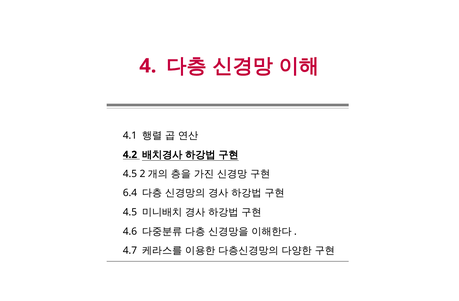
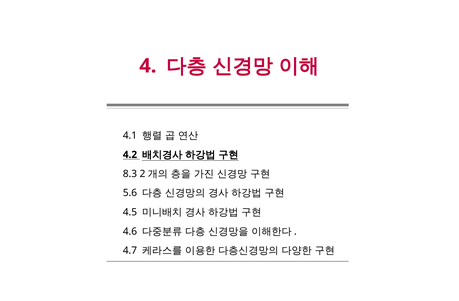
4.5 at (130, 174): 4.5 -> 8.3
6.4: 6.4 -> 5.6
